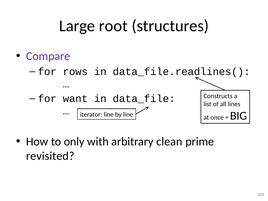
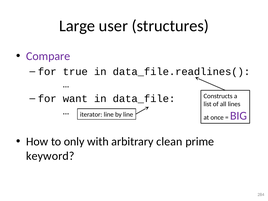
root: root -> user
rows: rows -> true
BIG colour: black -> purple
revisited: revisited -> keyword
